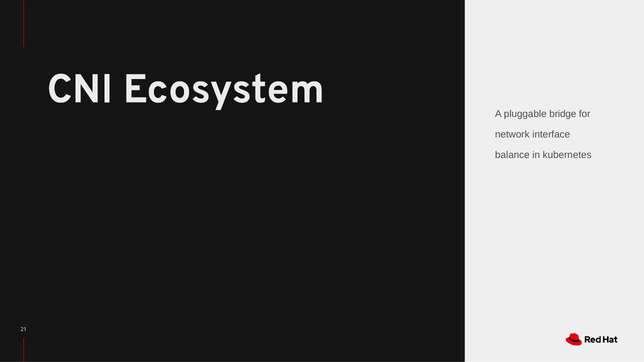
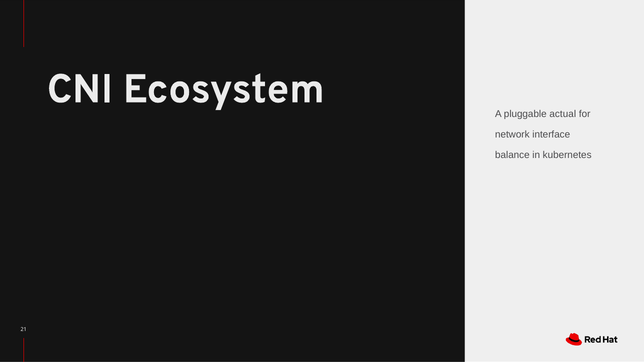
bridge: bridge -> actual
